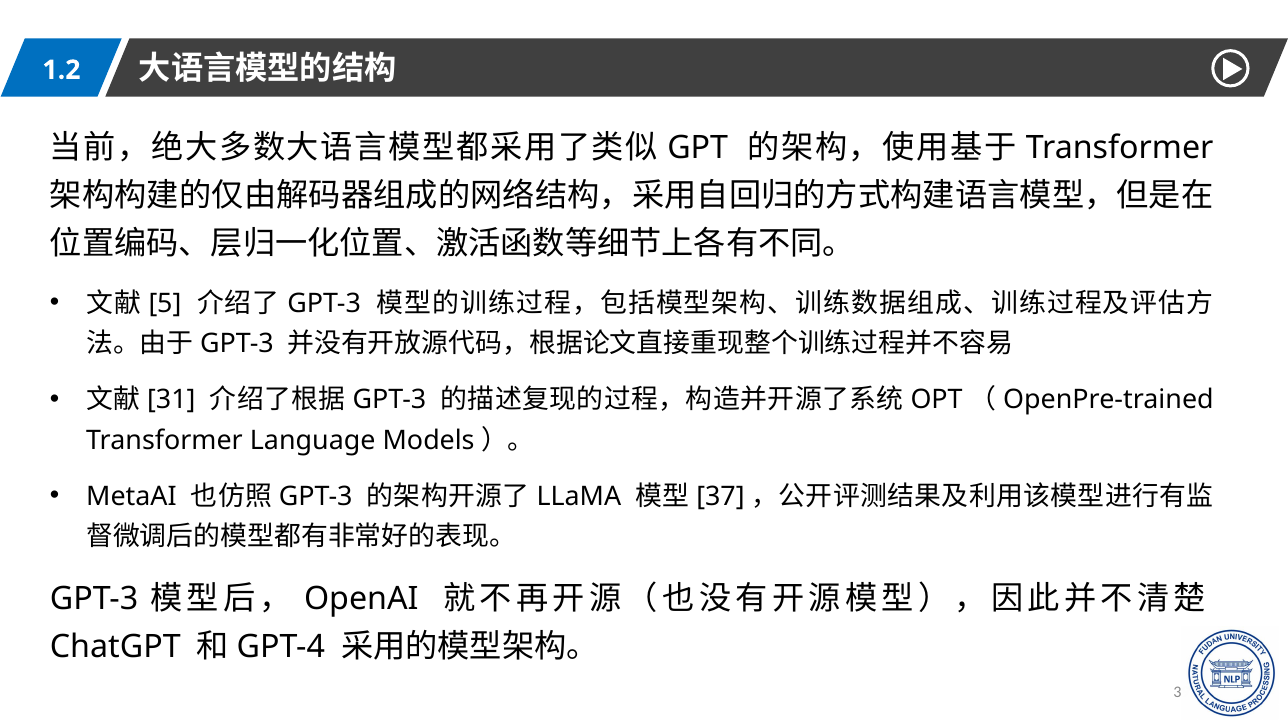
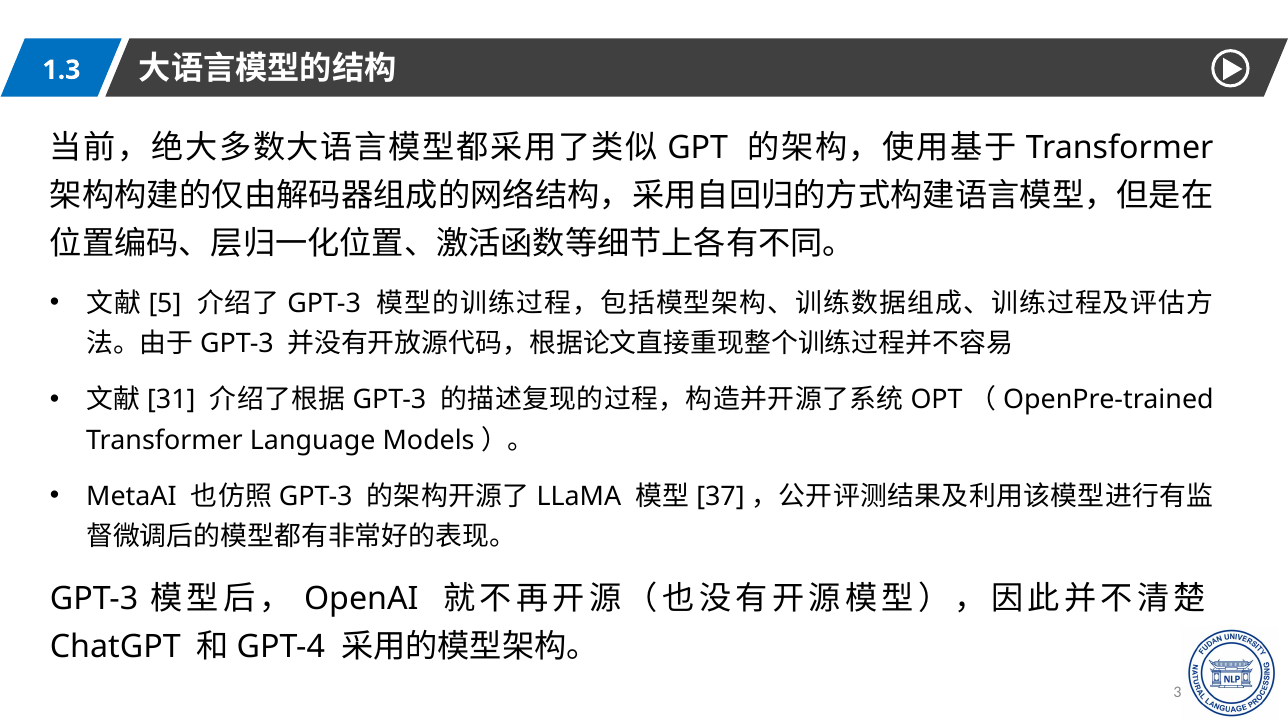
1.2: 1.2 -> 1.3
